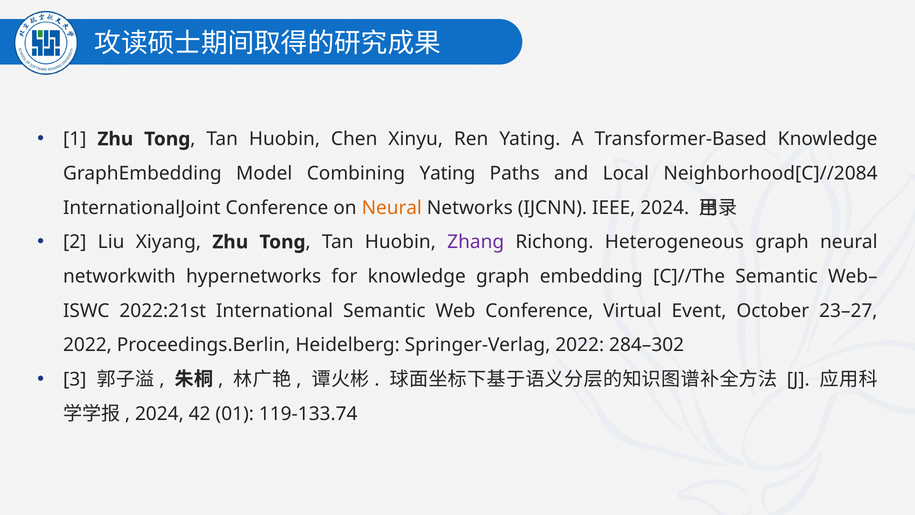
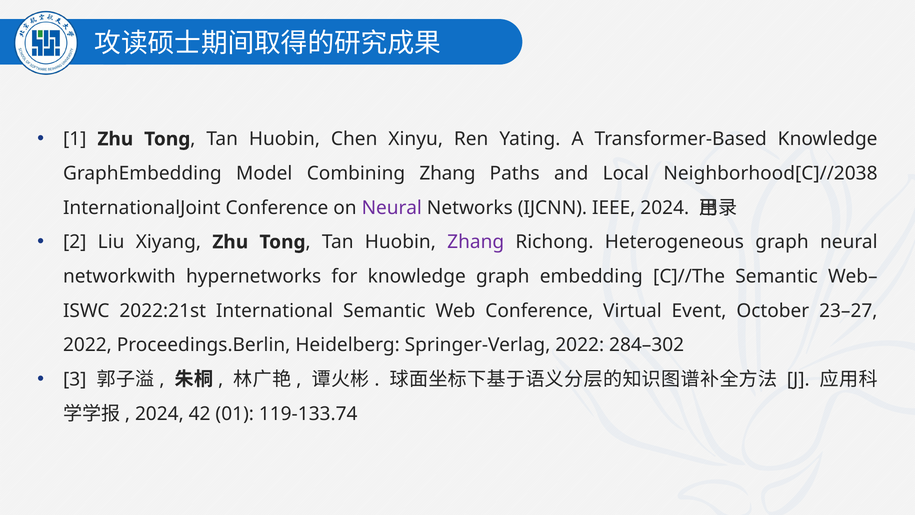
Combining Yating: Yating -> Zhang
Neighborhood[C]//2084: Neighborhood[C]//2084 -> Neighborhood[C]//2038
Neural at (392, 208) colour: orange -> purple
